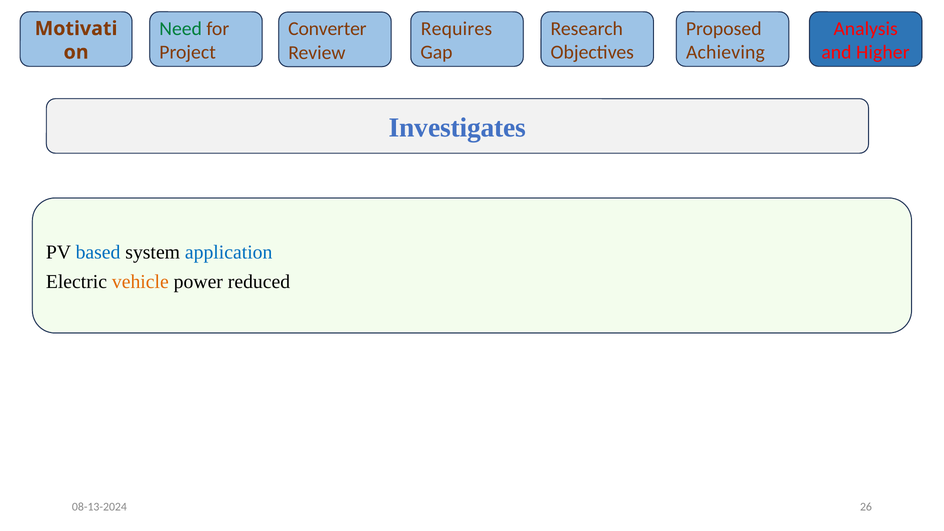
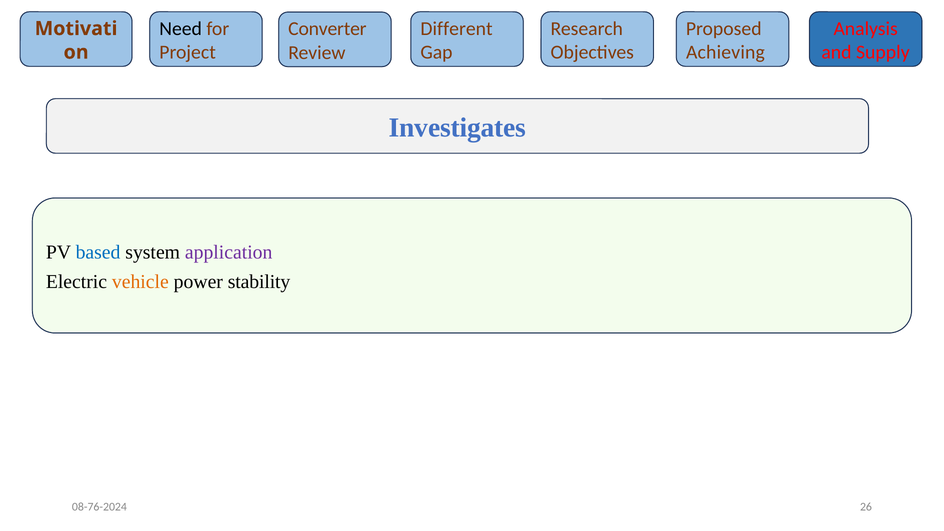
Need colour: green -> black
Requires: Requires -> Different
Higher: Higher -> Supply
application colour: blue -> purple
reduced: reduced -> stability
08-13-2024: 08-13-2024 -> 08-76-2024
